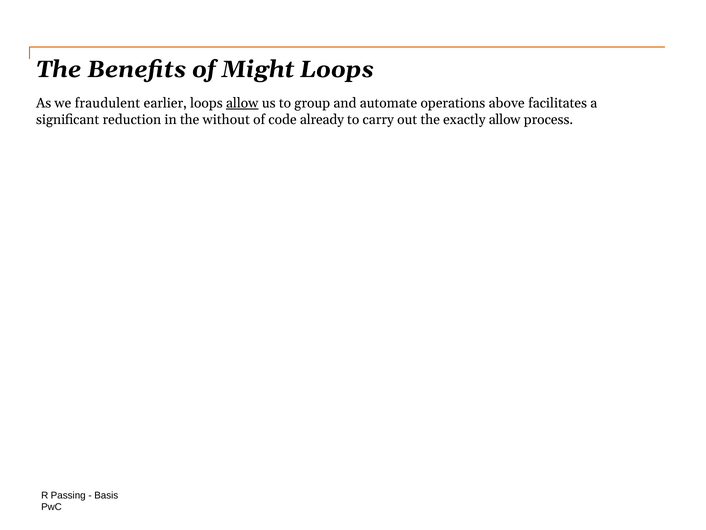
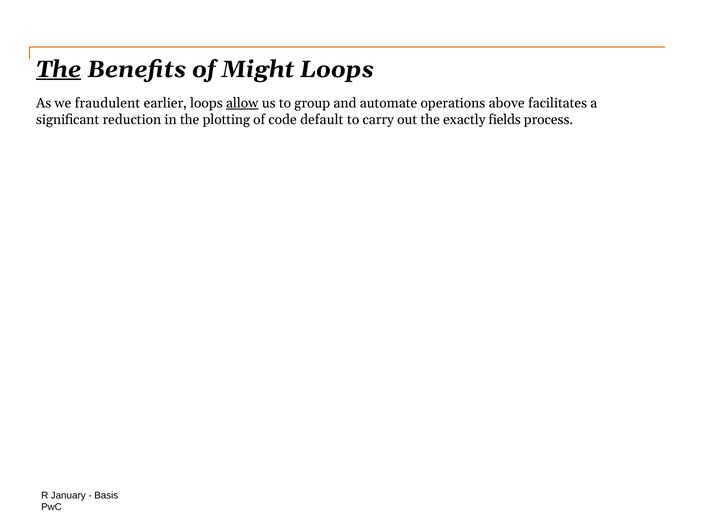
The at (59, 69) underline: none -> present
without: without -> plotting
already: already -> default
exactly allow: allow -> fields
Passing: Passing -> January
